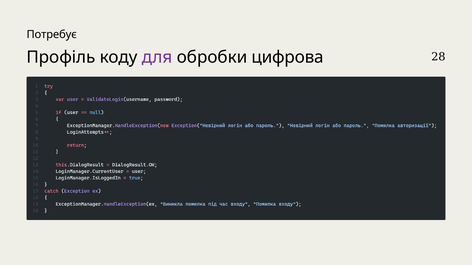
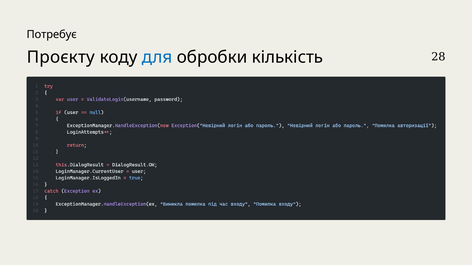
Профіль: Профіль -> Проєкту
для colour: purple -> blue
цифрова: цифрова -> кількість
